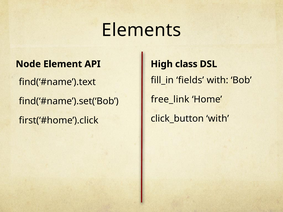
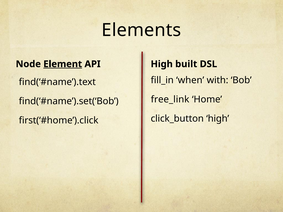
Element underline: none -> present
class: class -> built
fields: fields -> when
click_button with: with -> high
